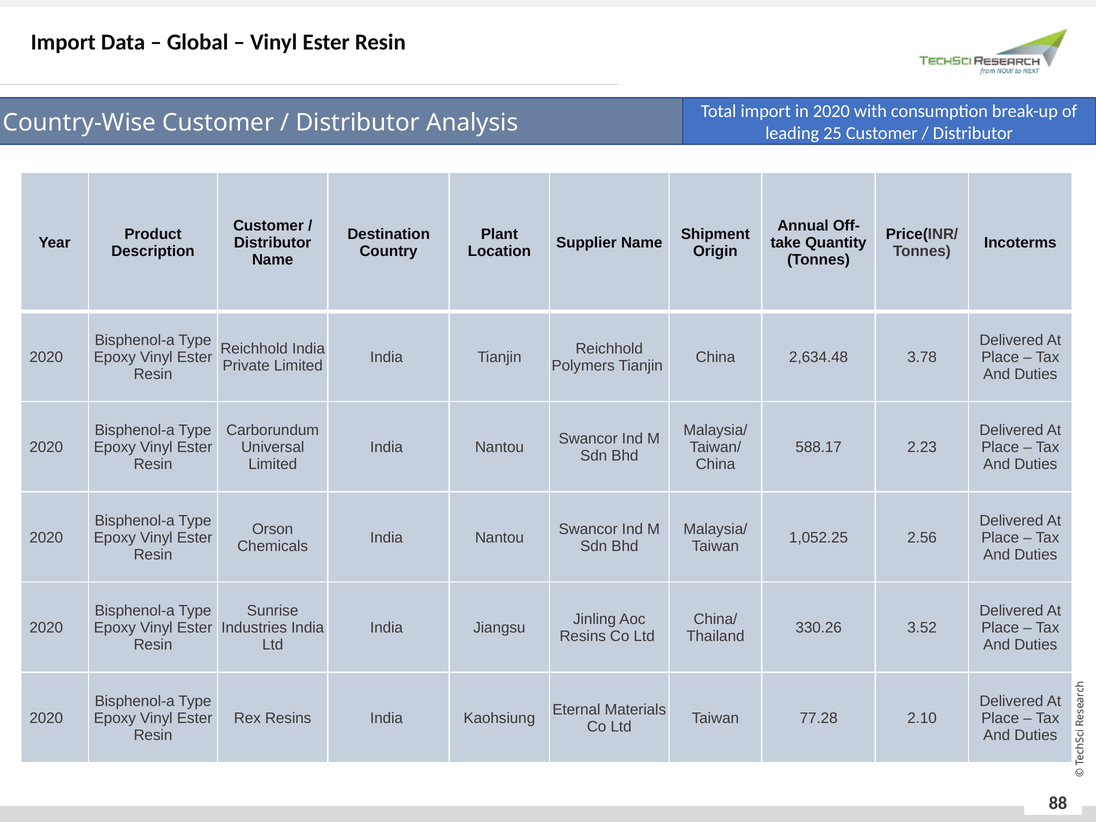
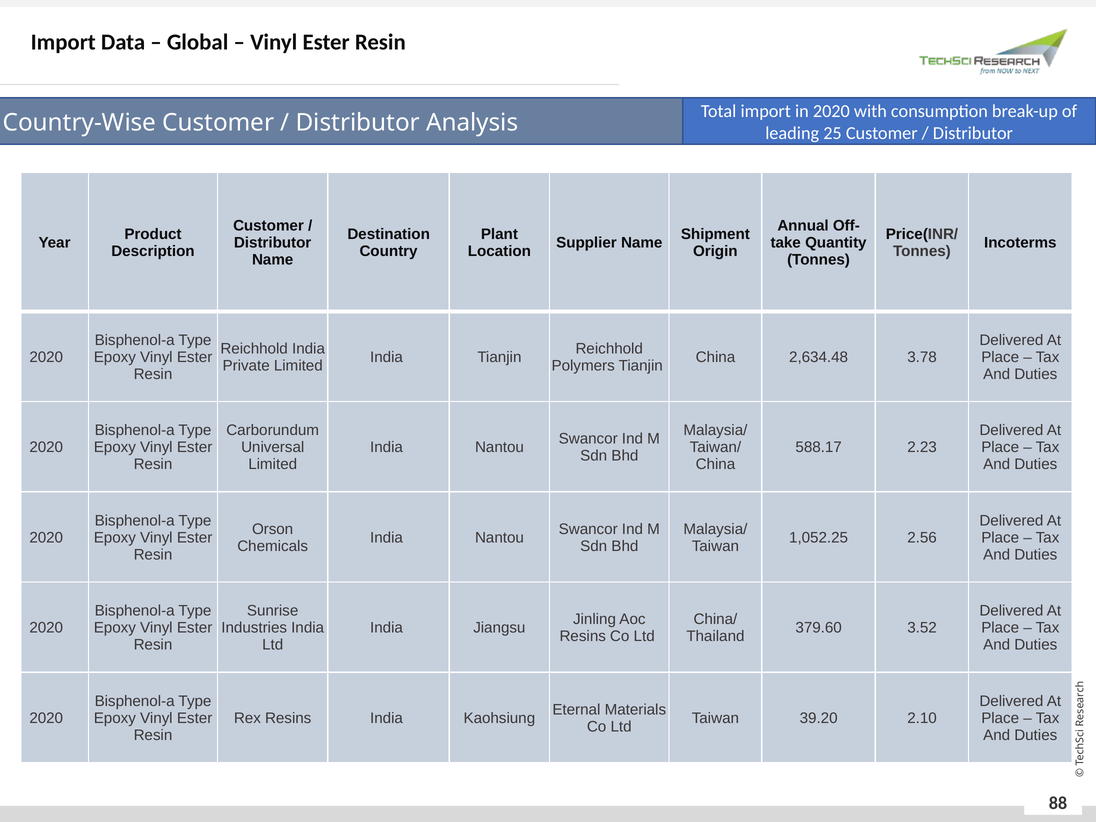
330.26: 330.26 -> 379.60
77.28: 77.28 -> 39.20
